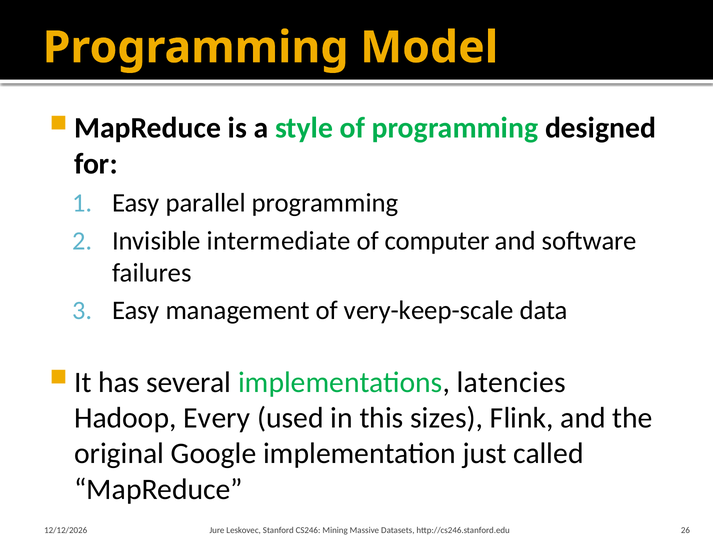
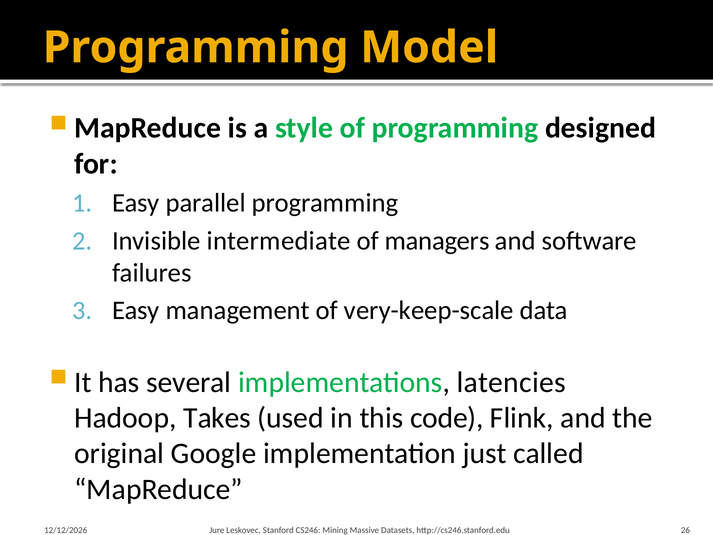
computer: computer -> managers
Every: Every -> Takes
sizes: sizes -> code
